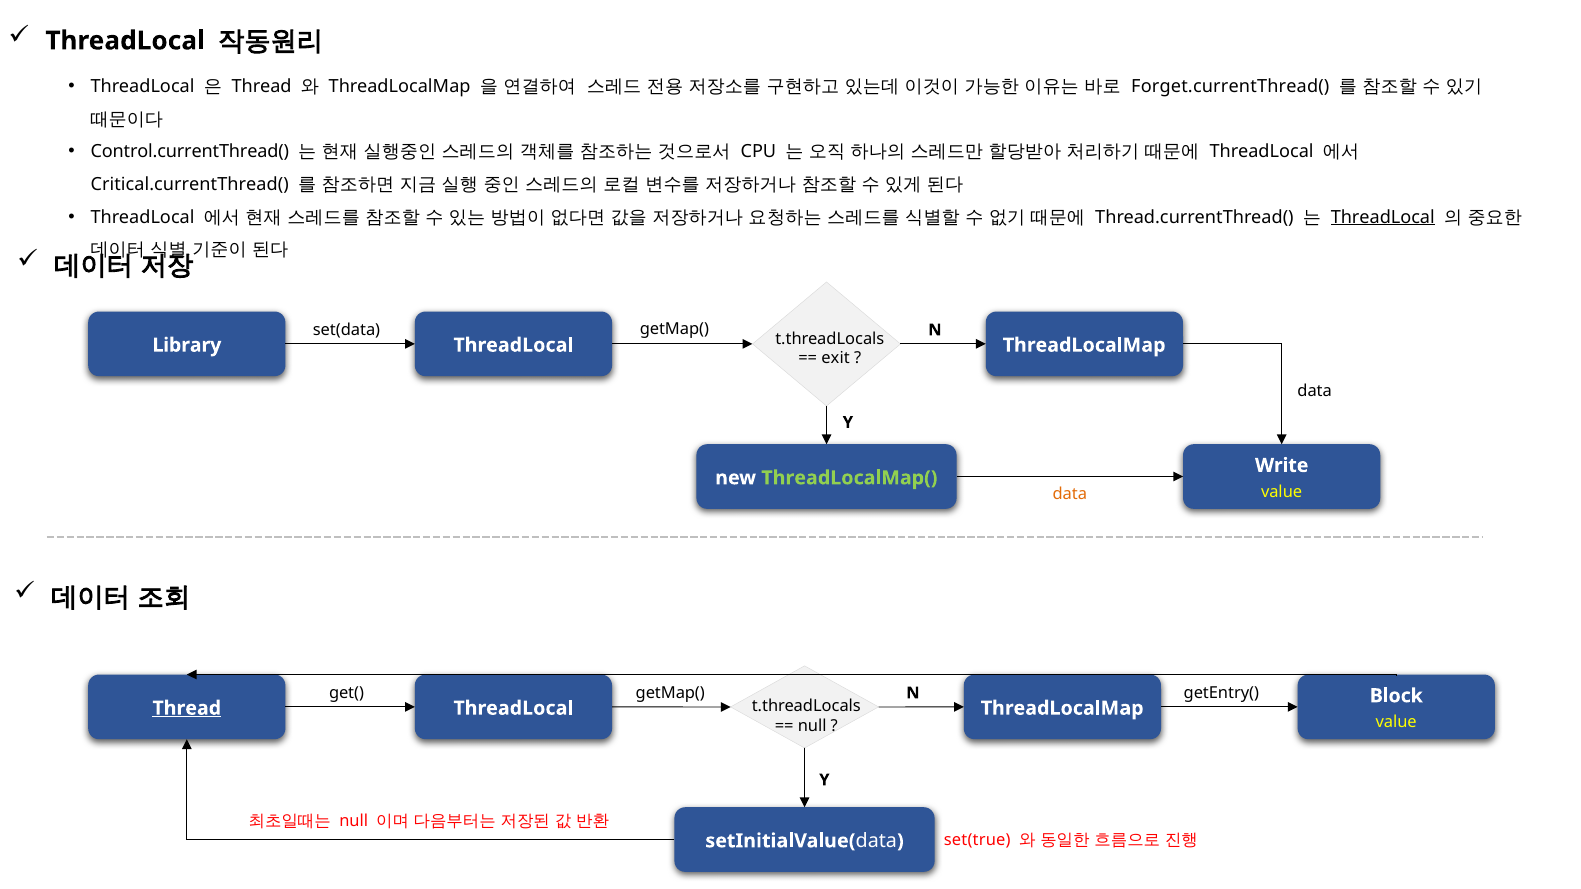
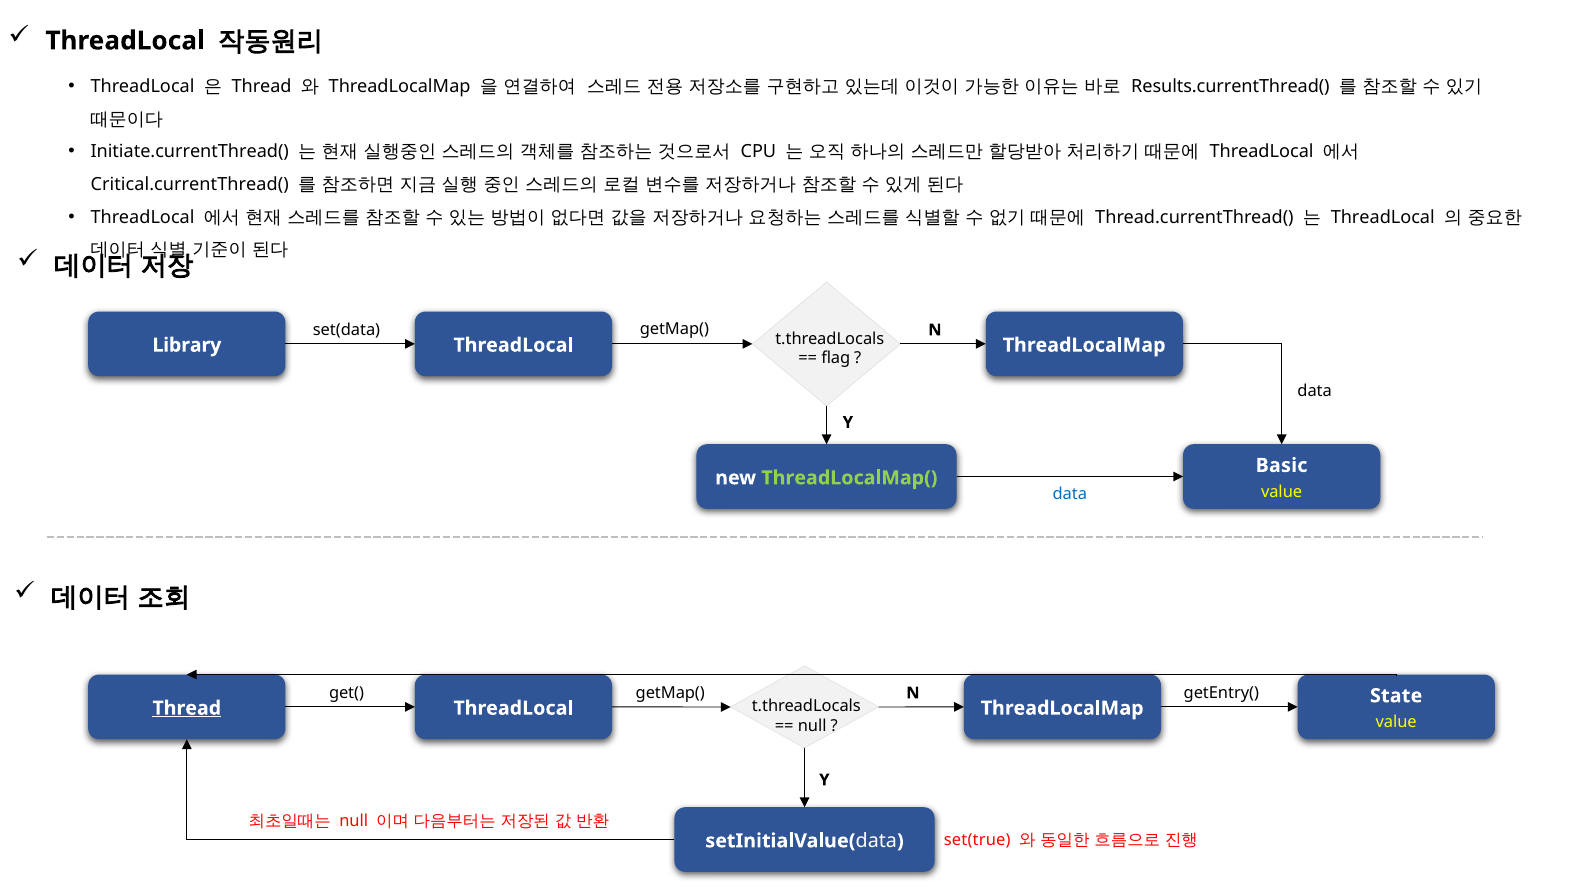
Forget.currentThread(: Forget.currentThread( -> Results.currentThread(
Control.currentThread(: Control.currentThread( -> Initiate.currentThread(
ThreadLocal at (1383, 217) underline: present -> none
exit: exit -> flag
Write: Write -> Basic
data at (1070, 494) colour: orange -> blue
Block: Block -> State
